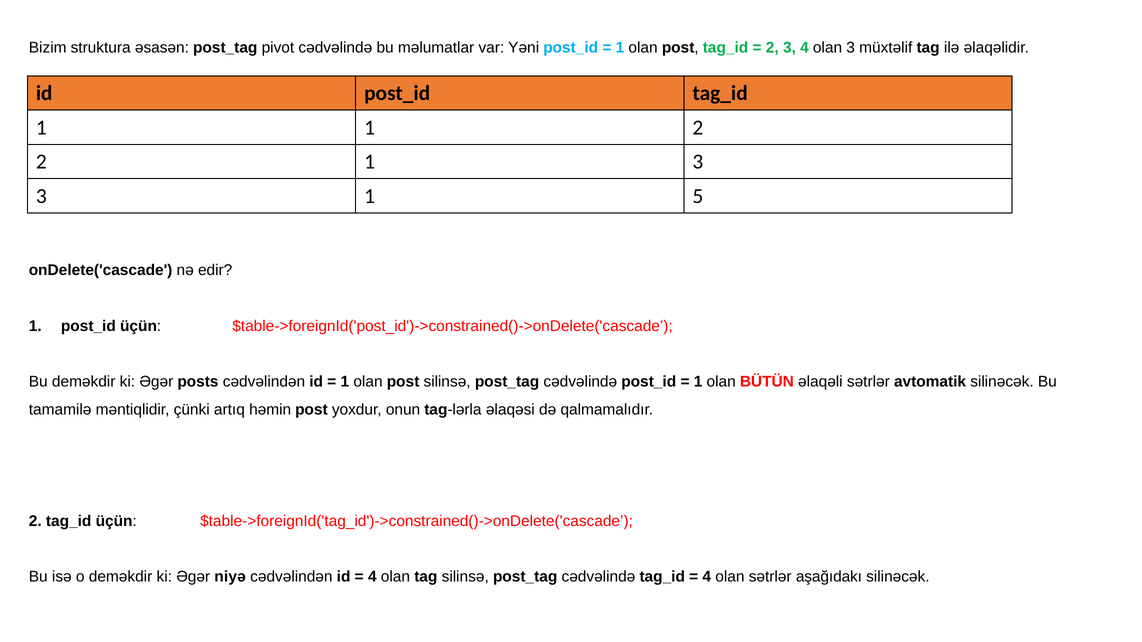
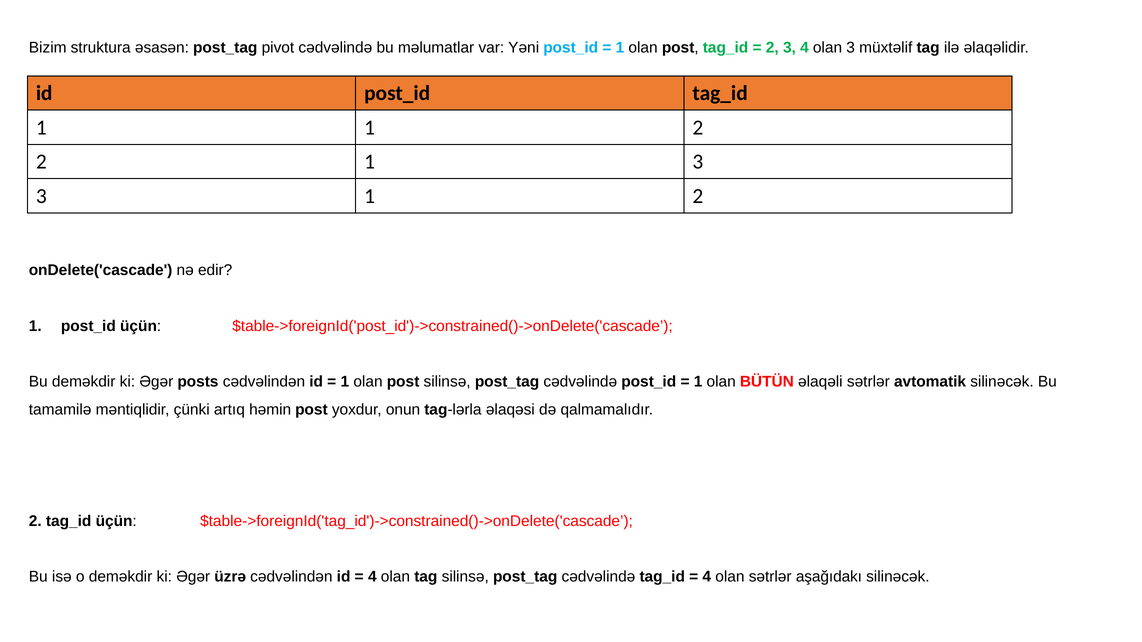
3 1 5: 5 -> 2
niyə: niyə -> üzrə
